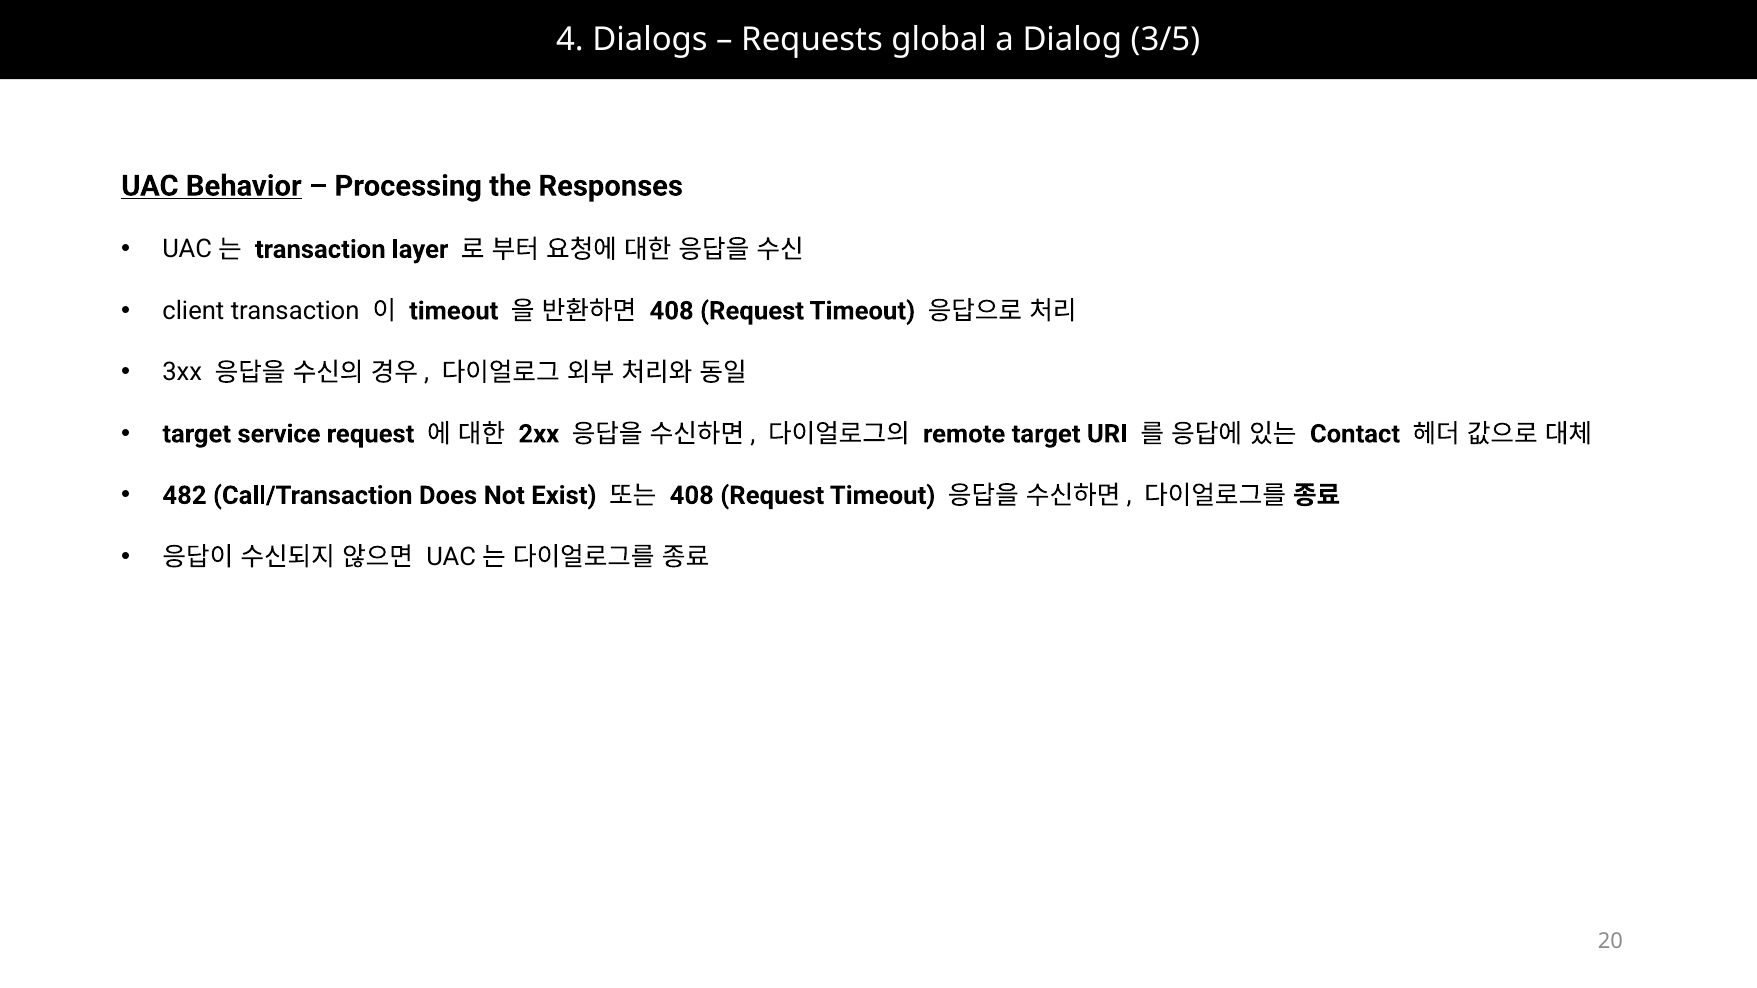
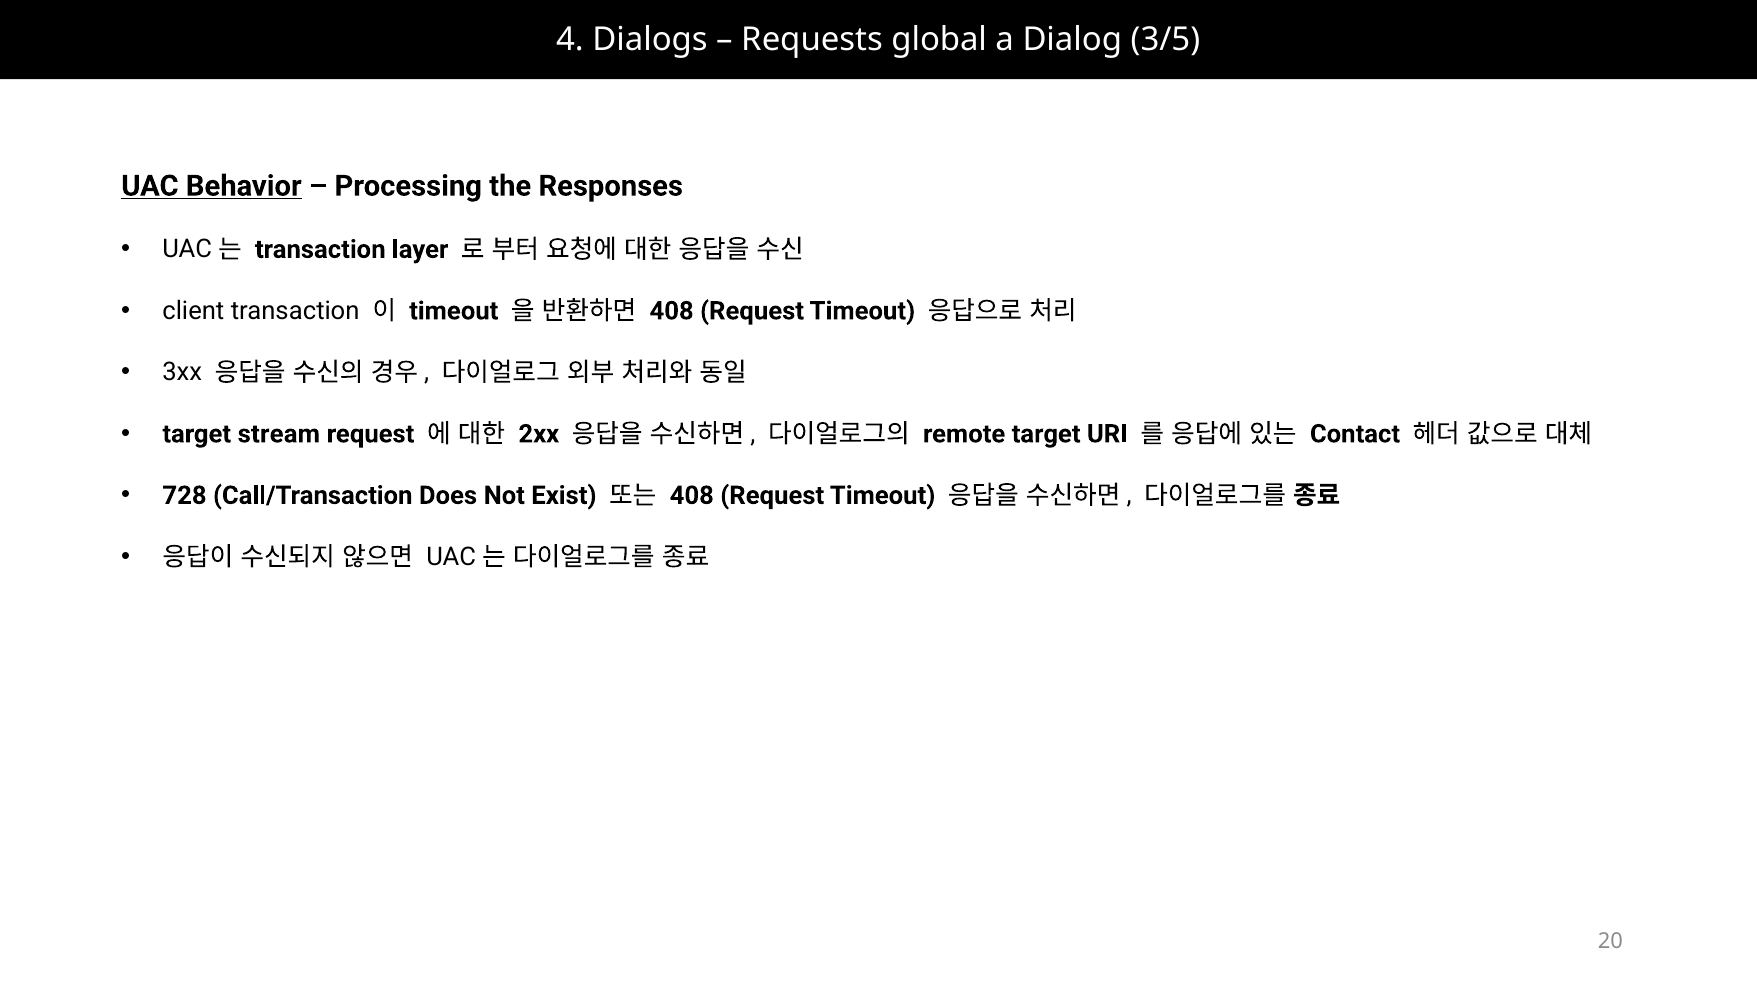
service: service -> stream
482: 482 -> 728
